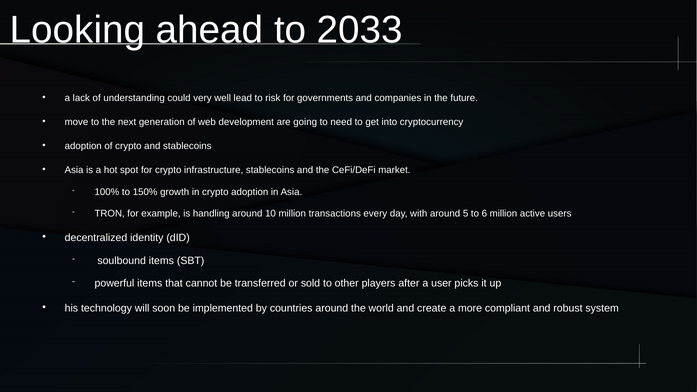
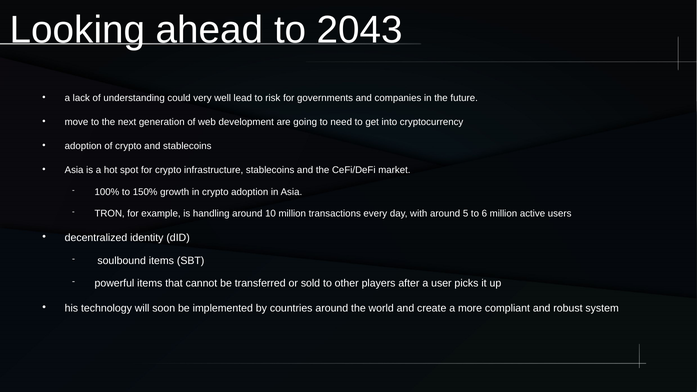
2033: 2033 -> 2043
